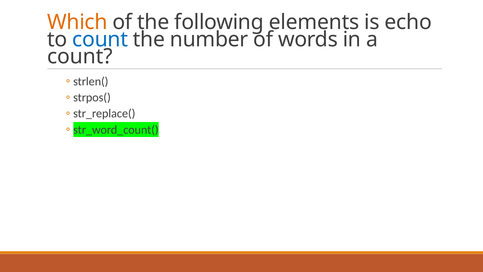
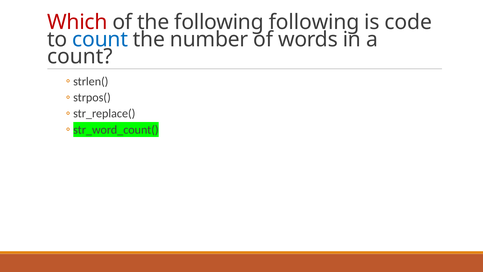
Which colour: orange -> red
following elements: elements -> following
echo: echo -> code
